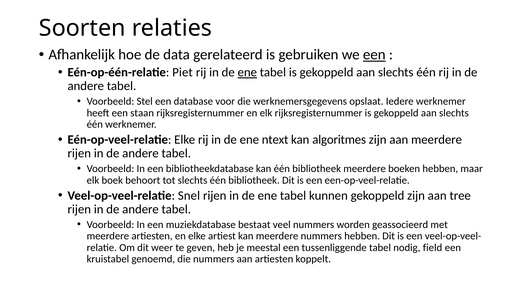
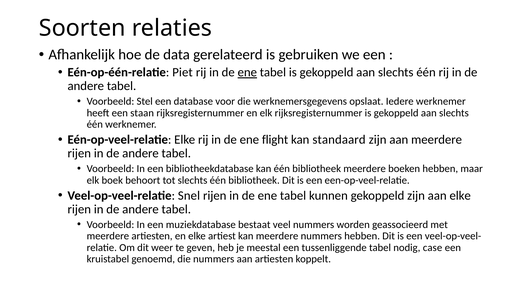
een at (374, 55) underline: present -> none
ntext: ntext -> flight
algoritmes: algoritmes -> standaard
aan tree: tree -> elke
field: field -> case
